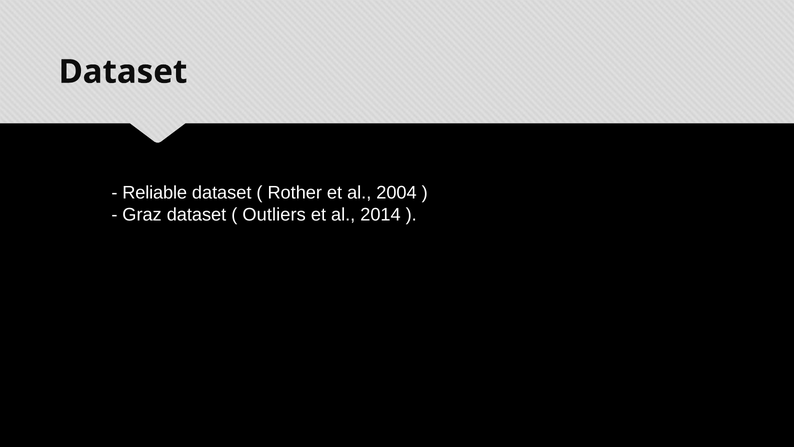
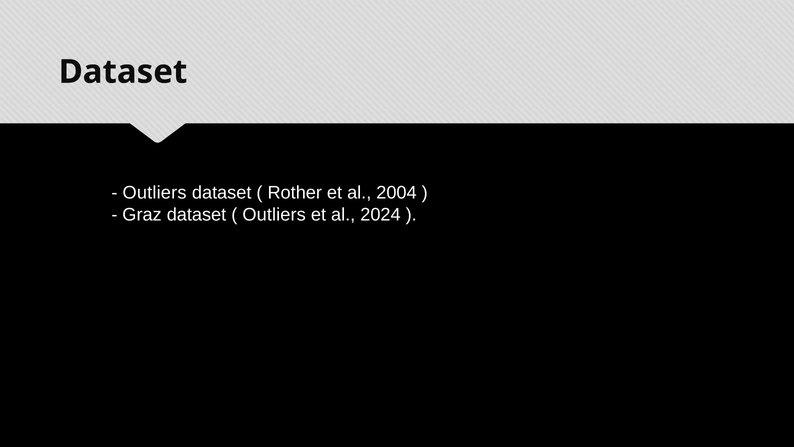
Reliable at (155, 193): Reliable -> Outliers
2014: 2014 -> 2024
